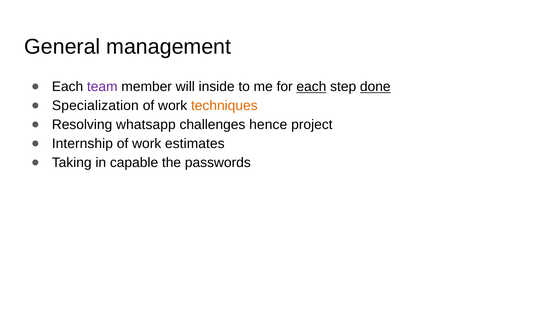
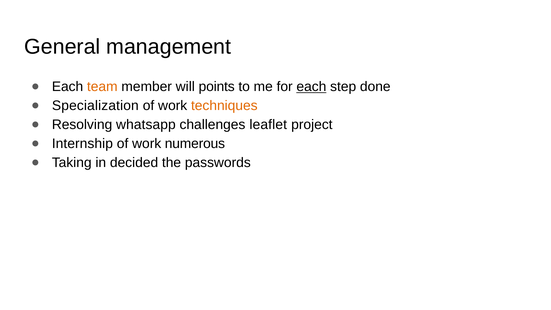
team colour: purple -> orange
inside: inside -> points
done underline: present -> none
hence: hence -> leaflet
estimates: estimates -> numerous
capable: capable -> decided
